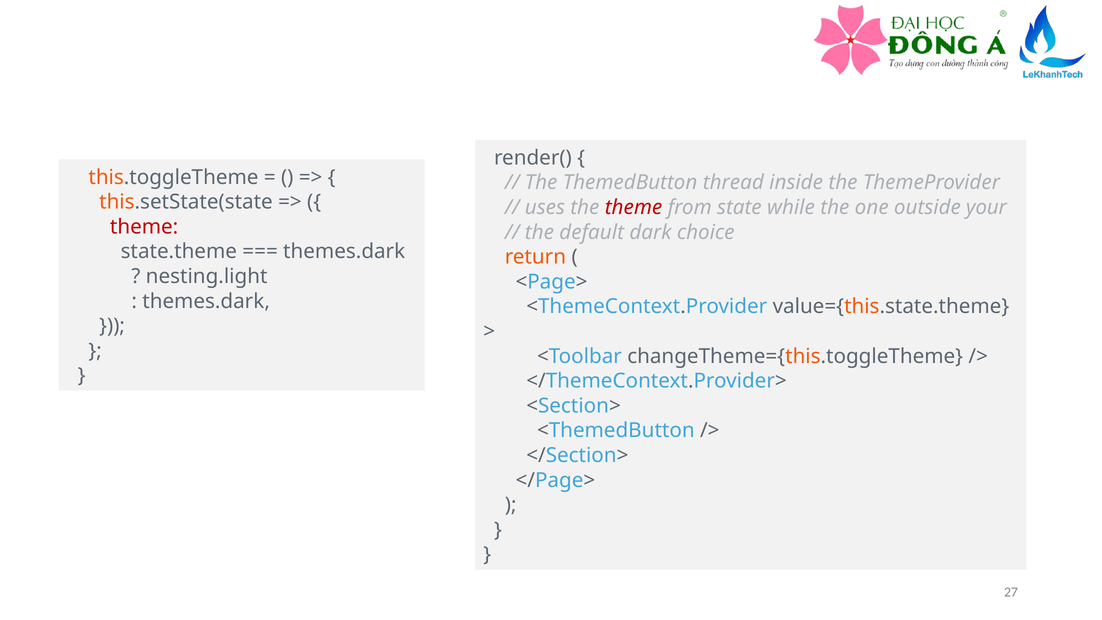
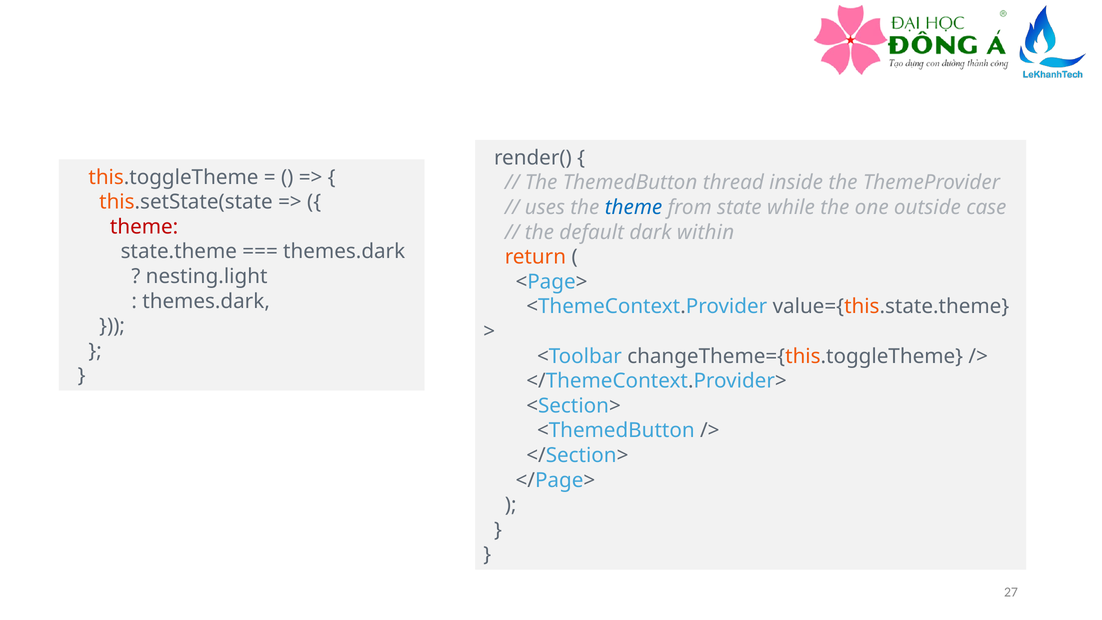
theme at (634, 207) colour: red -> blue
your: your -> case
choice: choice -> within
